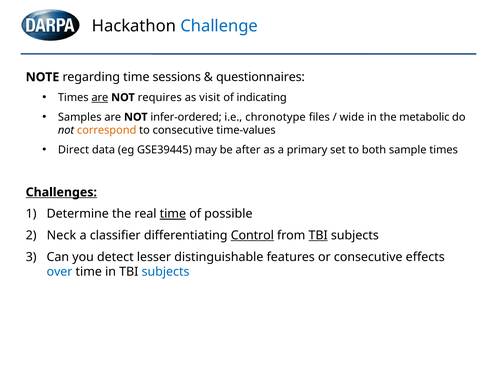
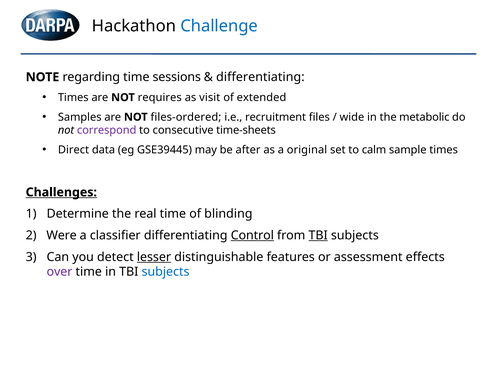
questionnaires at (260, 77): questionnaires -> differentiating
are at (100, 97) underline: present -> none
indicating: indicating -> extended
infer-ordered: infer-ordered -> files-ordered
chronotype: chronotype -> recruitment
correspond colour: orange -> purple
time-values: time-values -> time-sheets
primary: primary -> original
both: both -> calm
time at (173, 214) underline: present -> none
possible: possible -> blinding
Neck: Neck -> Were
lesser underline: none -> present
or consecutive: consecutive -> assessment
over colour: blue -> purple
